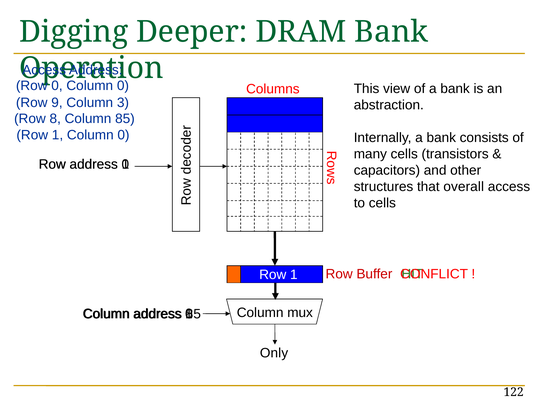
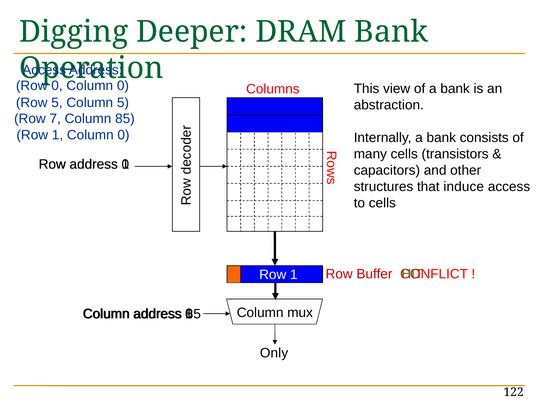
Row 9: 9 -> 5
Column 3: 3 -> 5
8: 8 -> 7
overall: overall -> induce
